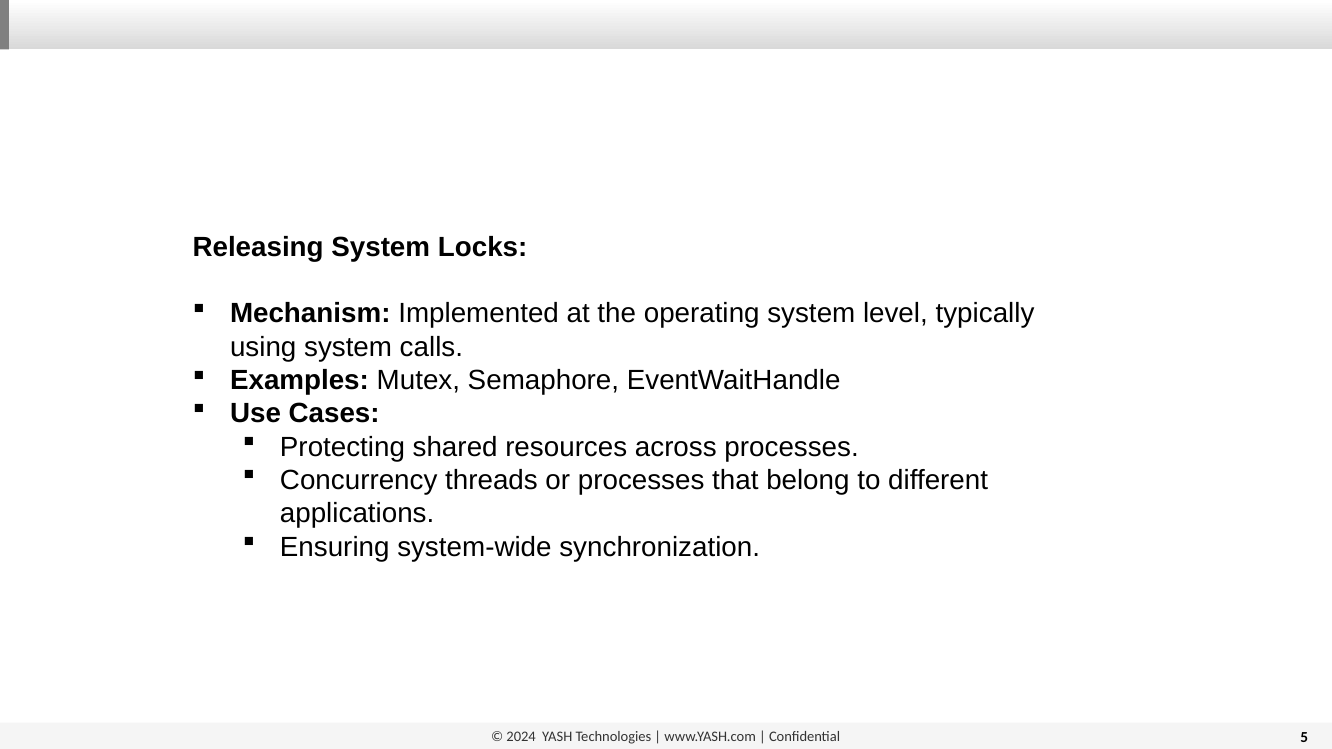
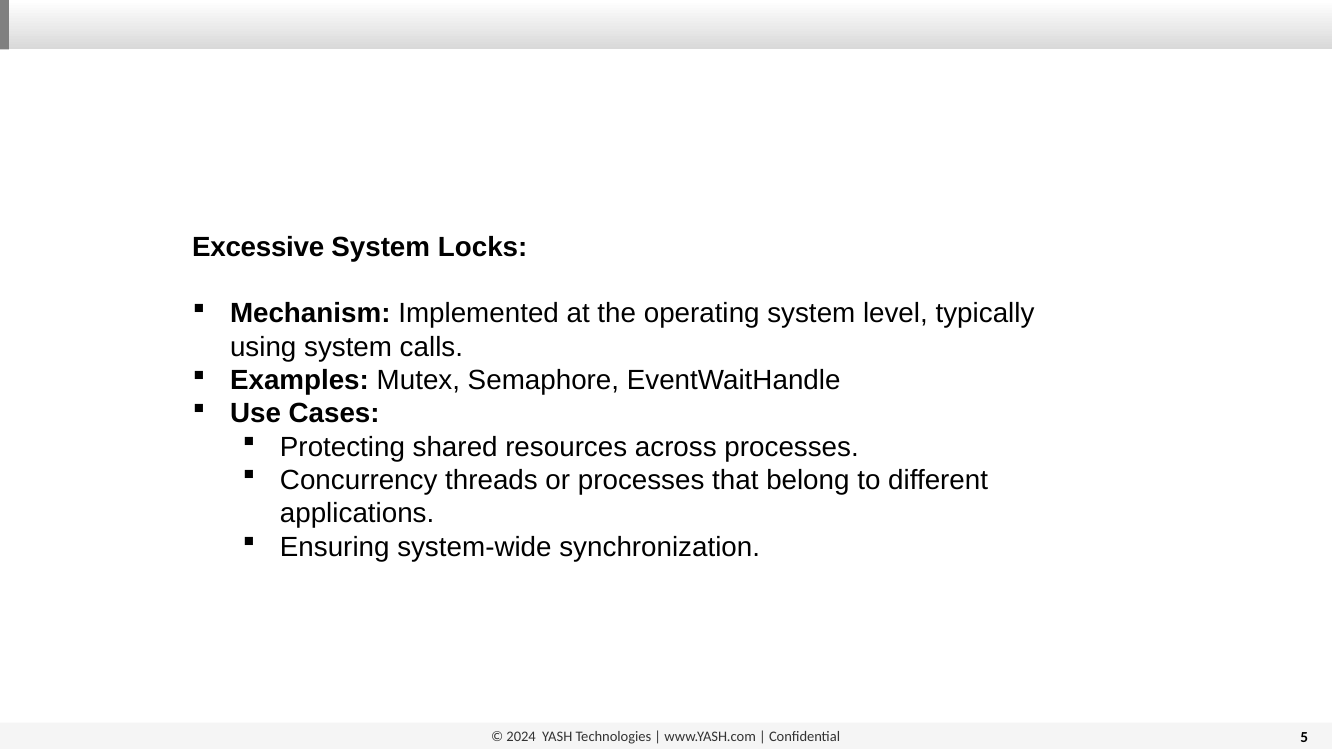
Releasing: Releasing -> Excessive
